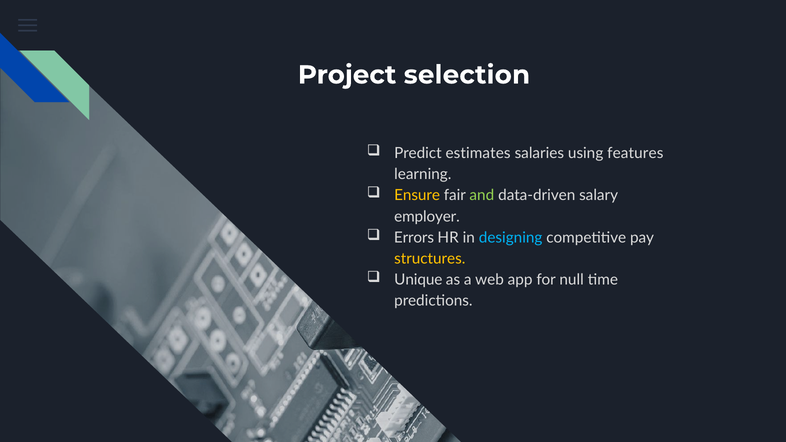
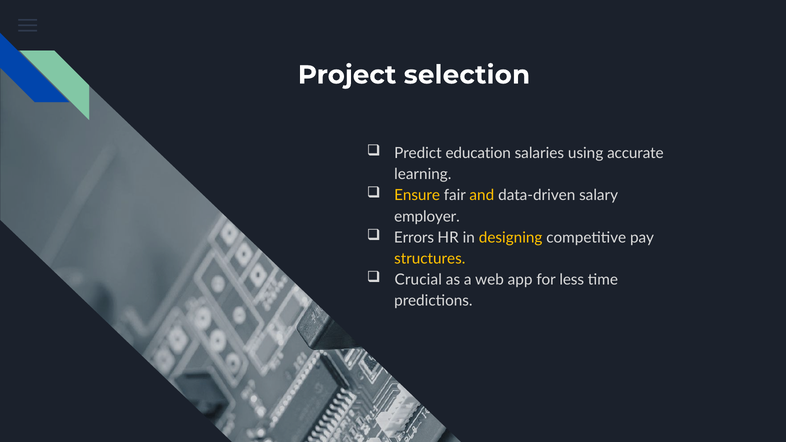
estimates: estimates -> education
features: features -> accurate
and colour: light green -> yellow
designing colour: light blue -> yellow
Unique: Unique -> Crucial
null: null -> less
